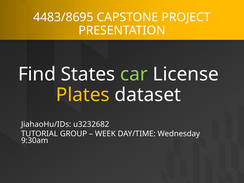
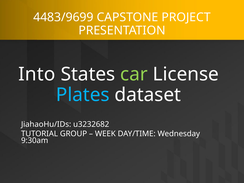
4483/8695: 4483/8695 -> 4483/9699
Find: Find -> Into
Plates colour: yellow -> light blue
